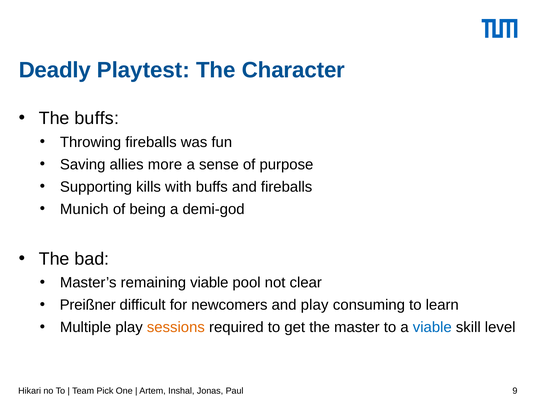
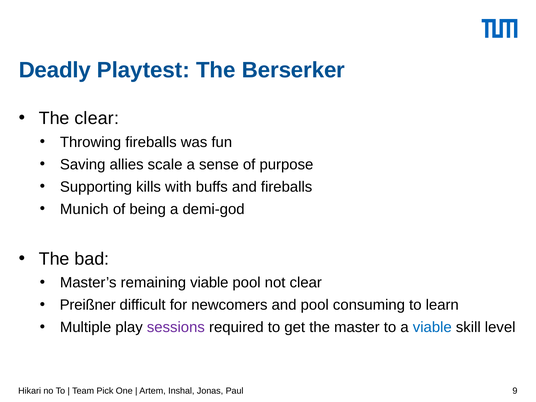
Character: Character -> Berserker
The buffs: buffs -> clear
more: more -> scale
and play: play -> pool
sessions colour: orange -> purple
